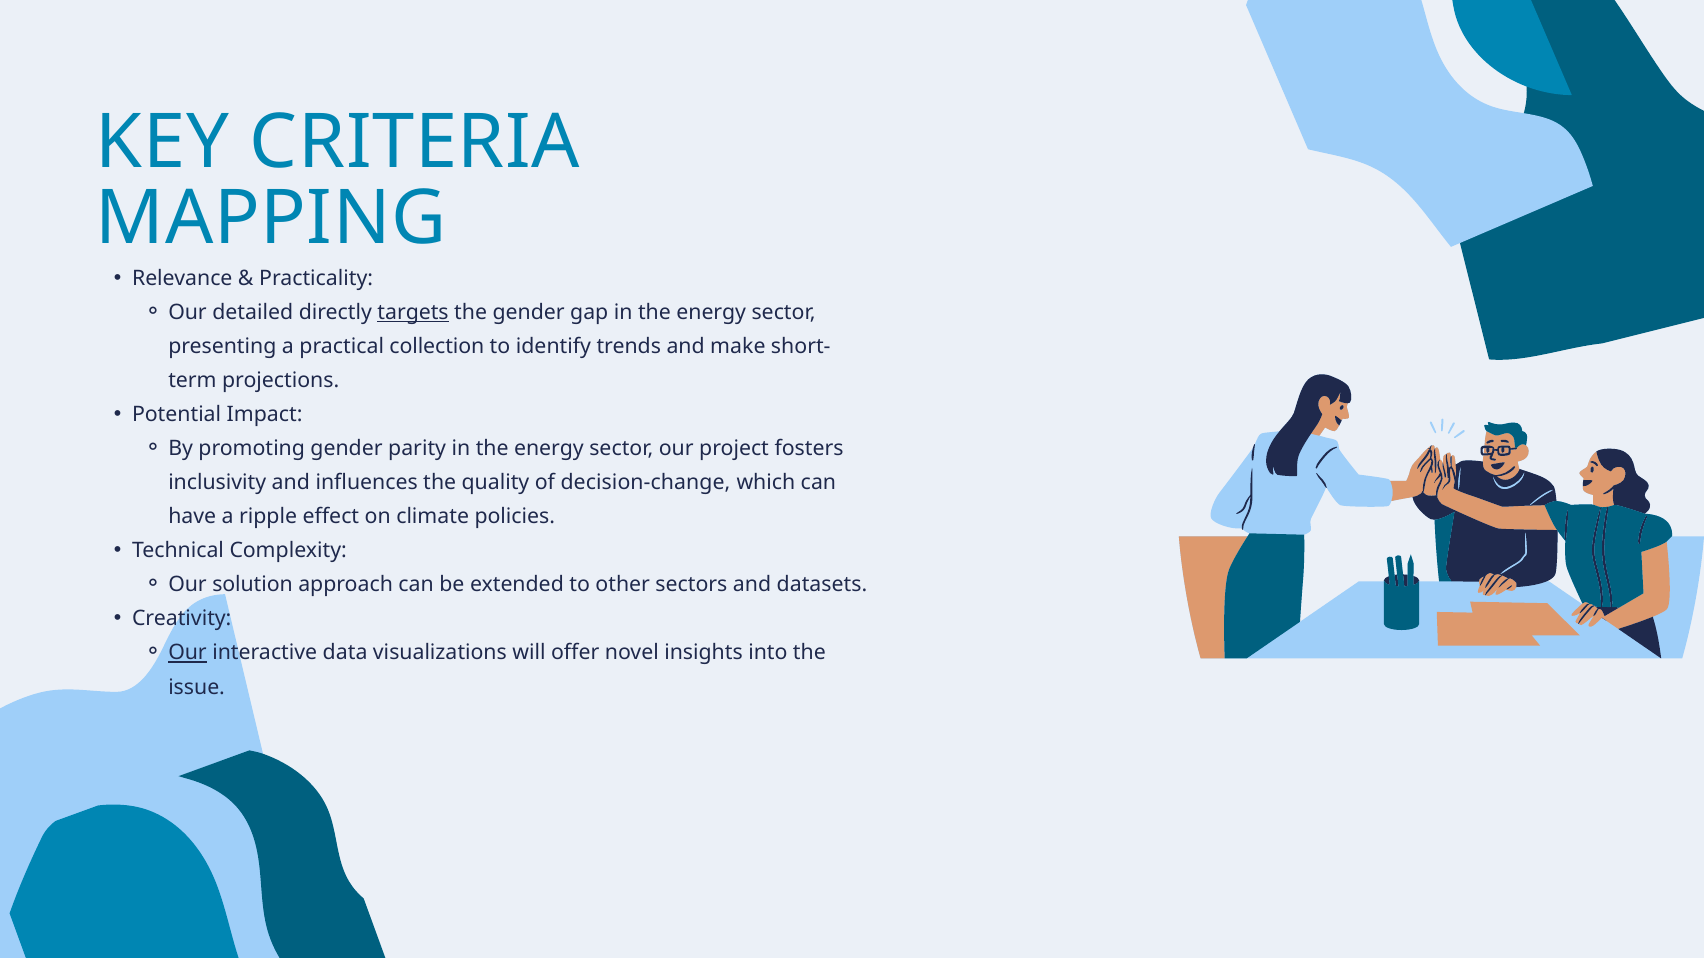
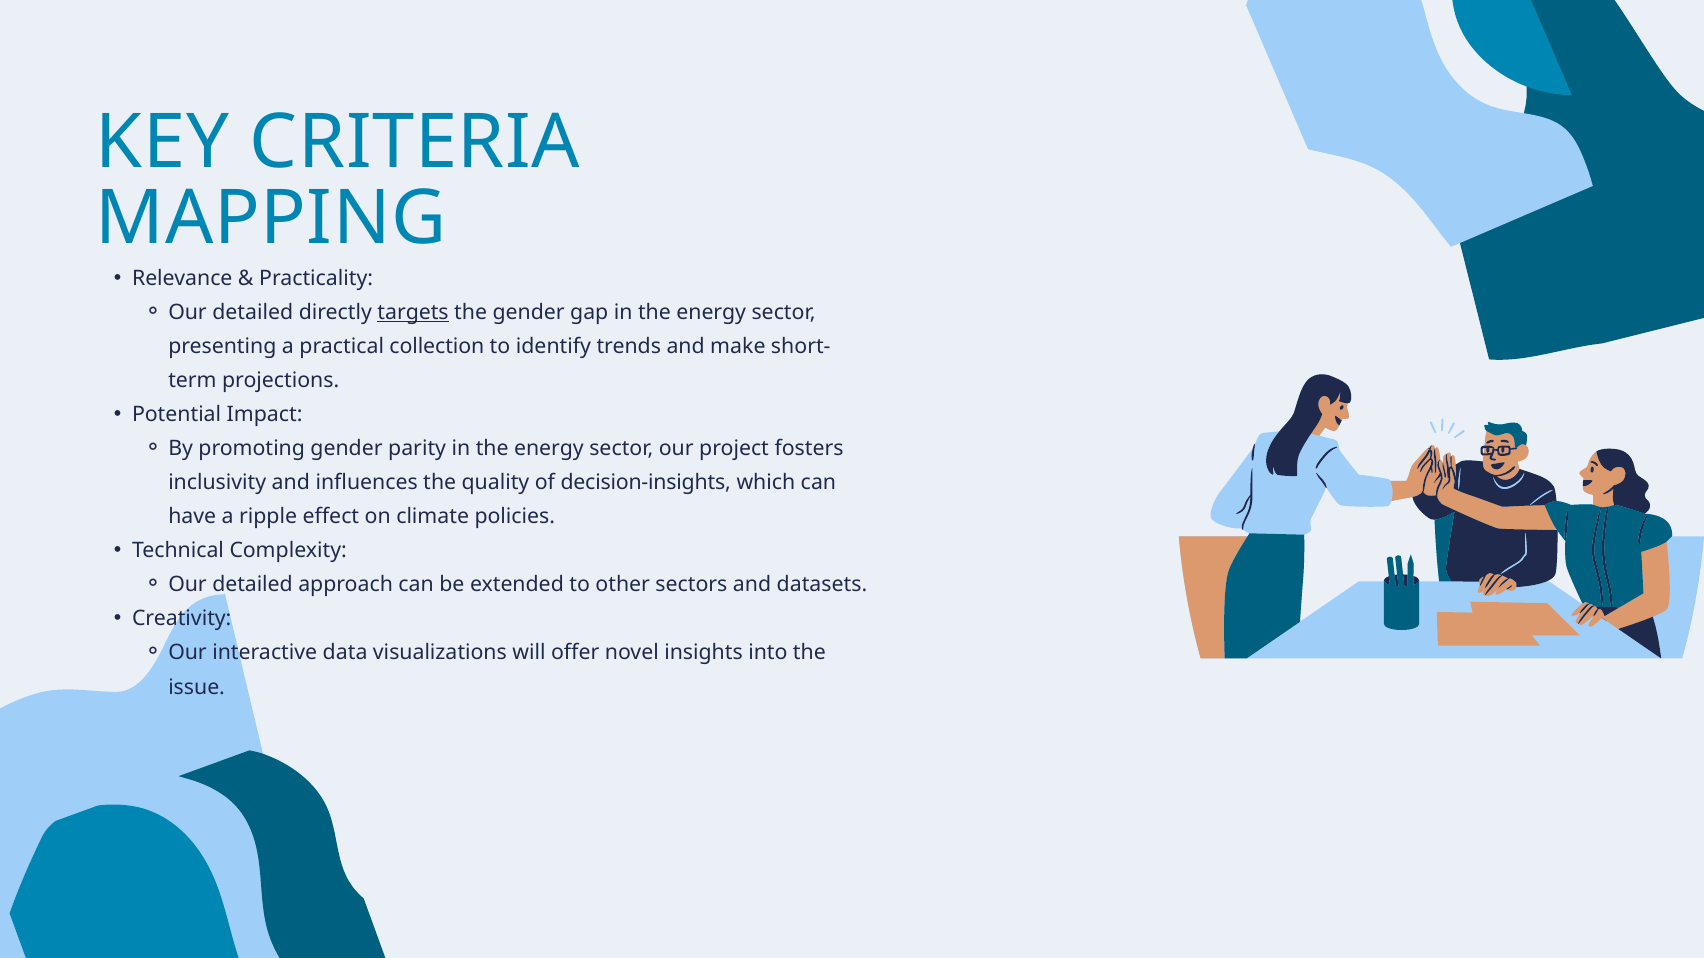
decision-change: decision-change -> decision-insights
solution at (253, 585): solution -> detailed
Our at (188, 653) underline: present -> none
